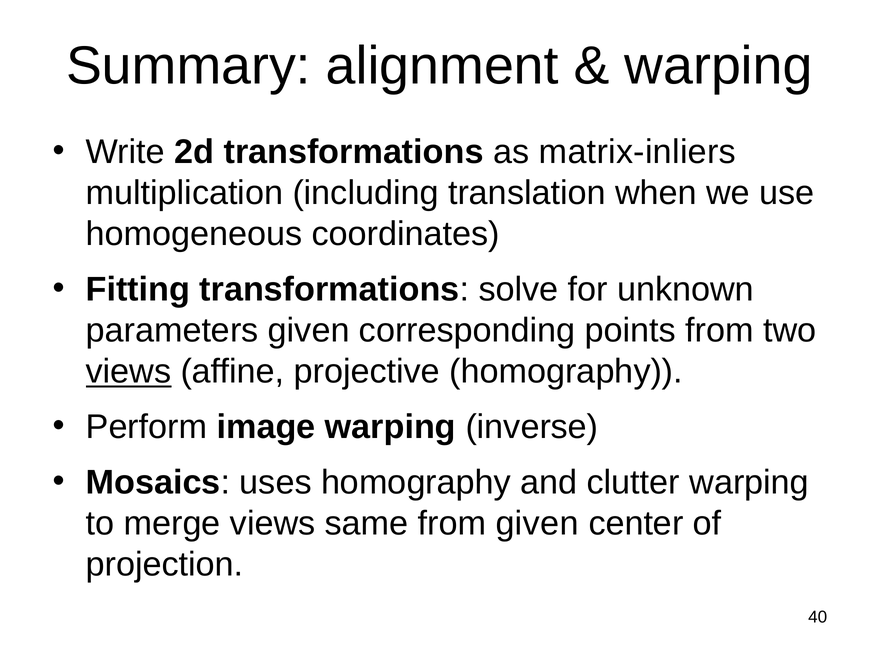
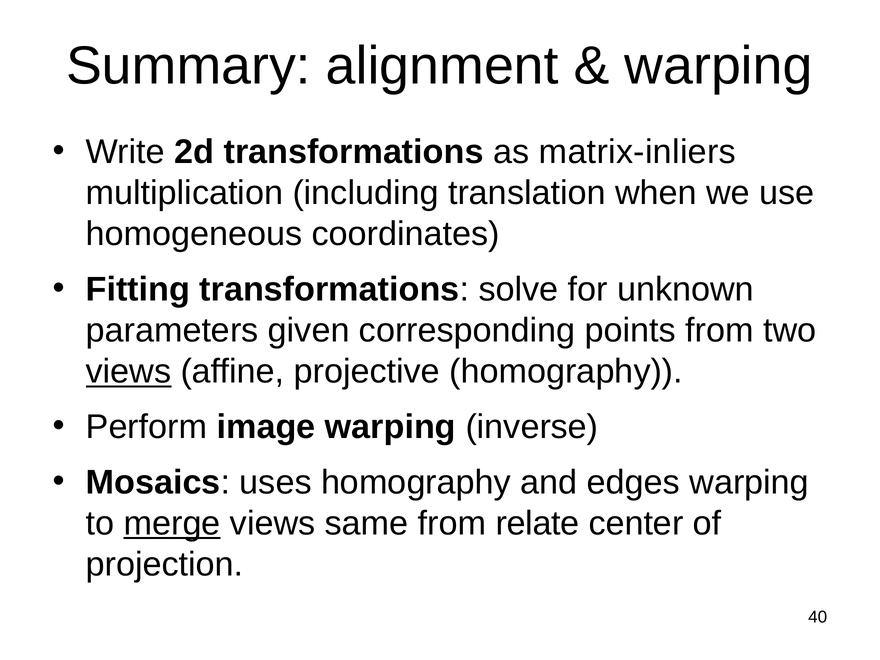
clutter: clutter -> edges
merge underline: none -> present
from given: given -> relate
